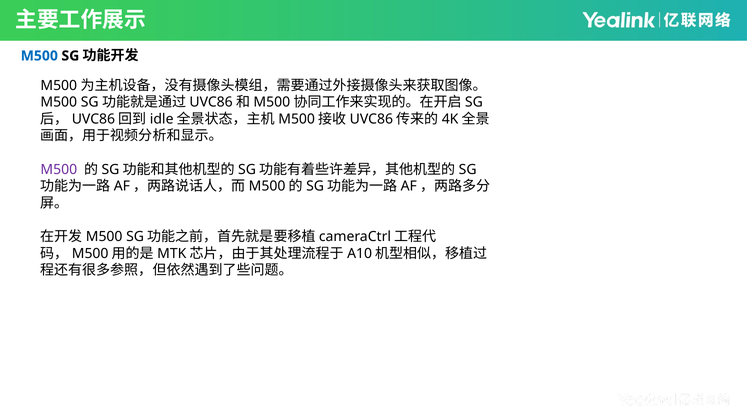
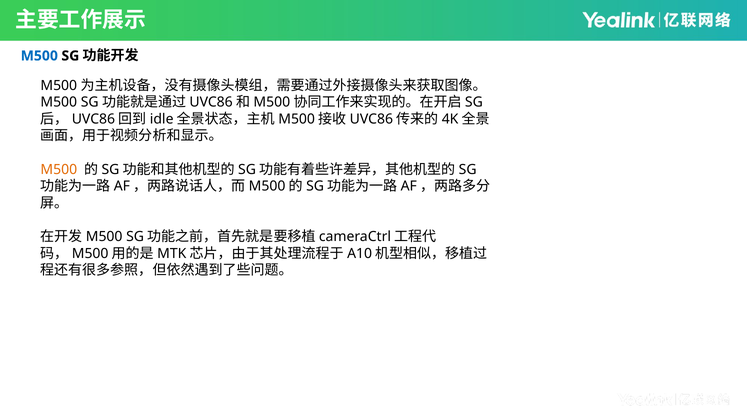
M500 at (59, 169) colour: purple -> orange
